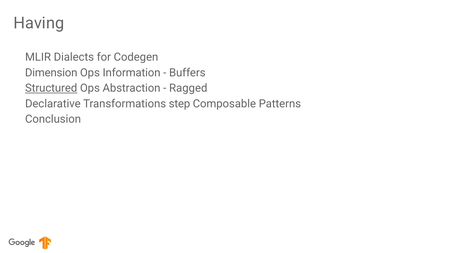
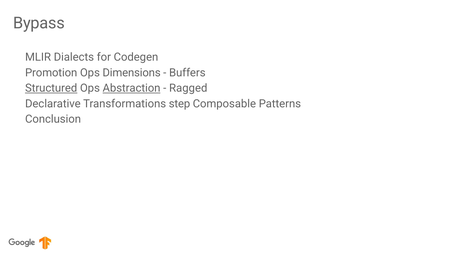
Having: Having -> Bypass
Dimension: Dimension -> Promotion
Information: Information -> Dimensions
Abstraction underline: none -> present
